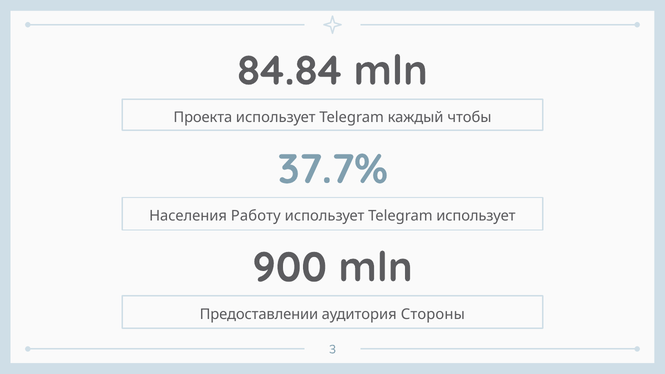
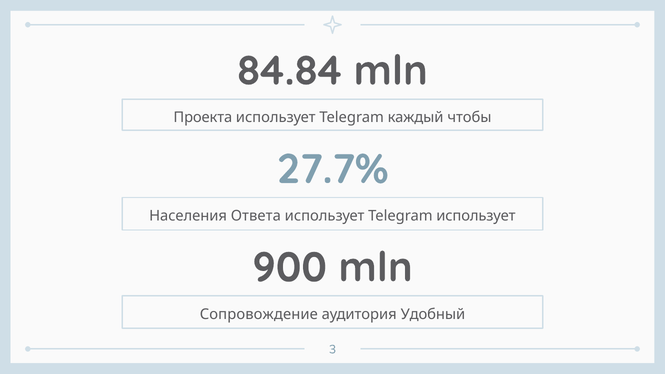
37.7%: 37.7% -> 27.7%
Работу: Работу -> Ответа
Предоставлении: Предоставлении -> Сопровождение
Стороны: Стороны -> Удобный
